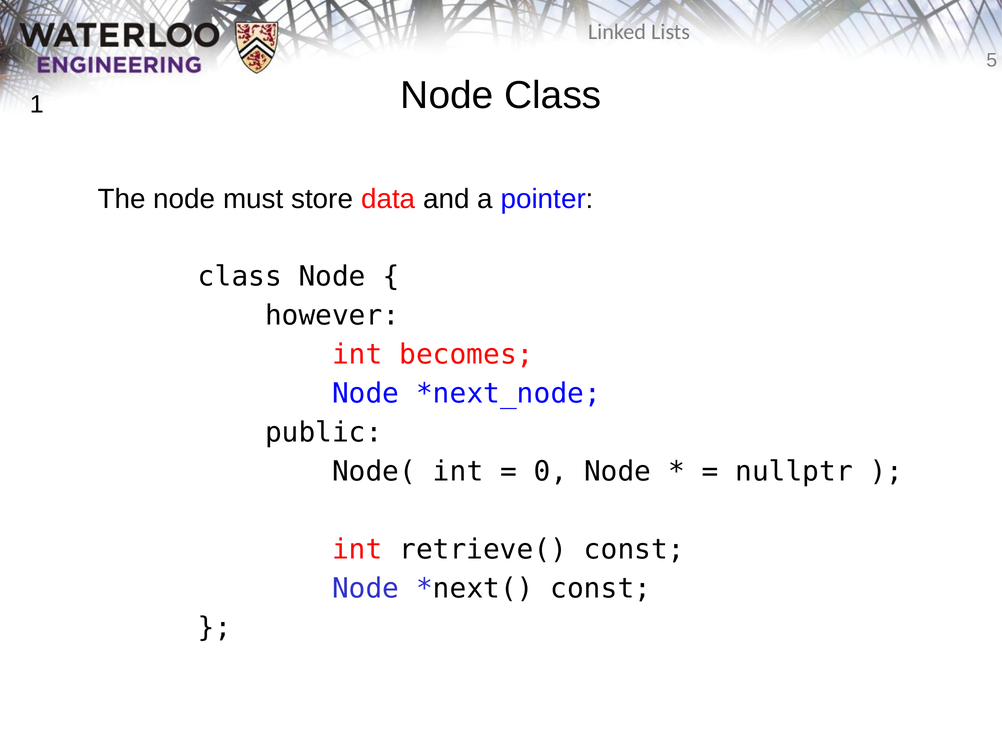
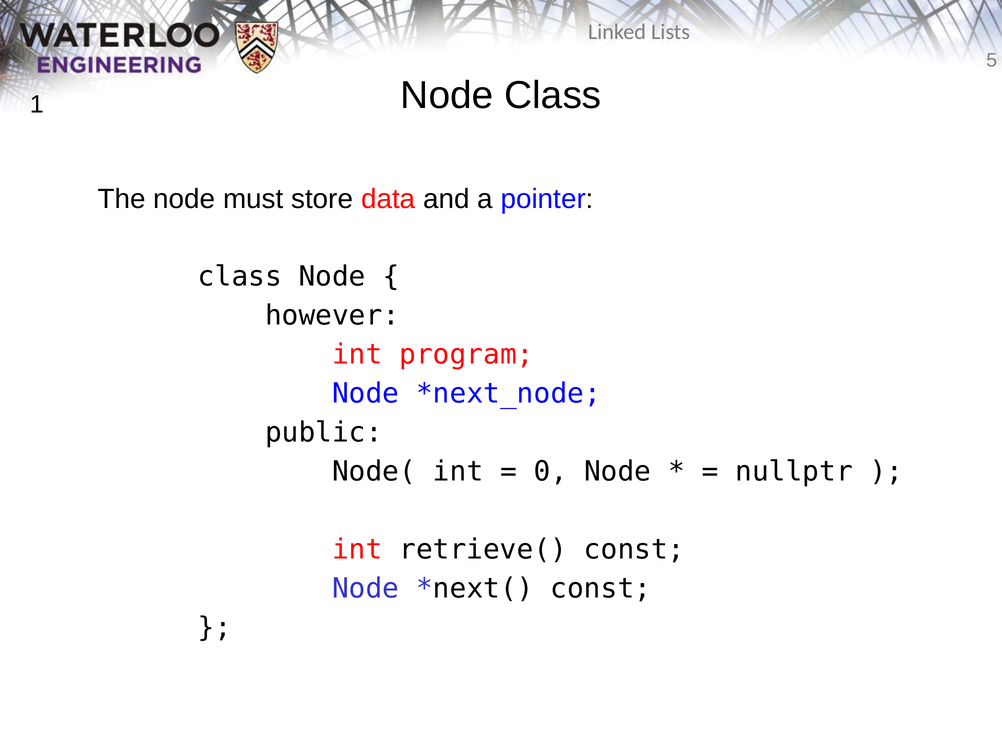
becomes: becomes -> program
